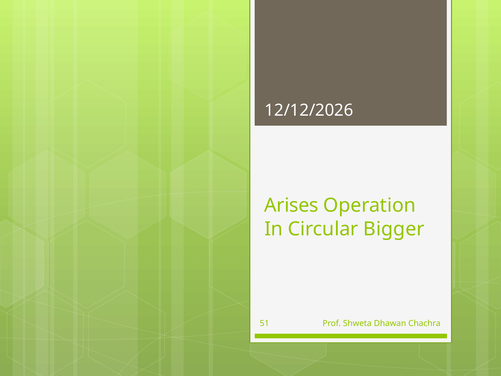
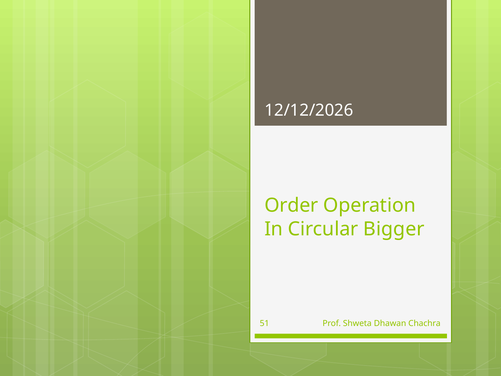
Arises: Arises -> Order
